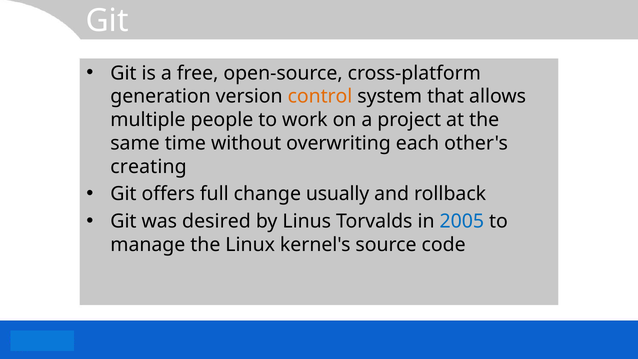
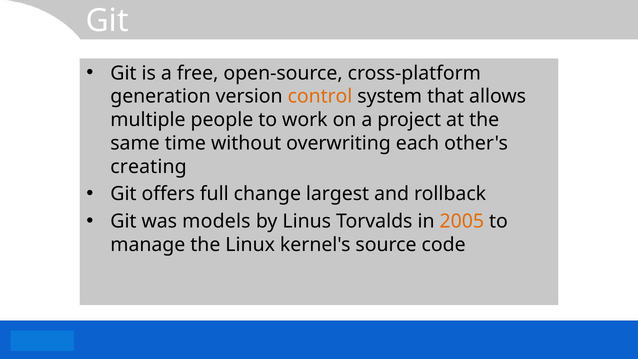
usually: usually -> largest
desired: desired -> models
2005 colour: blue -> orange
